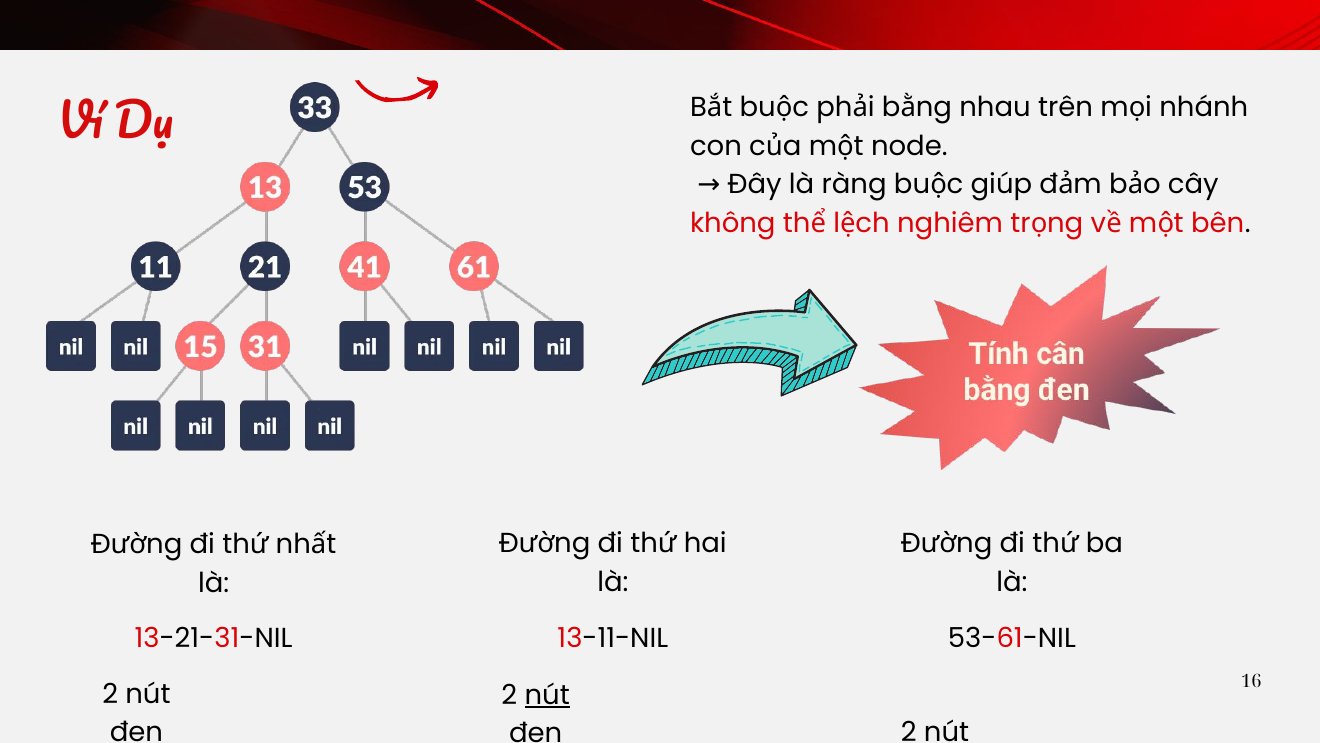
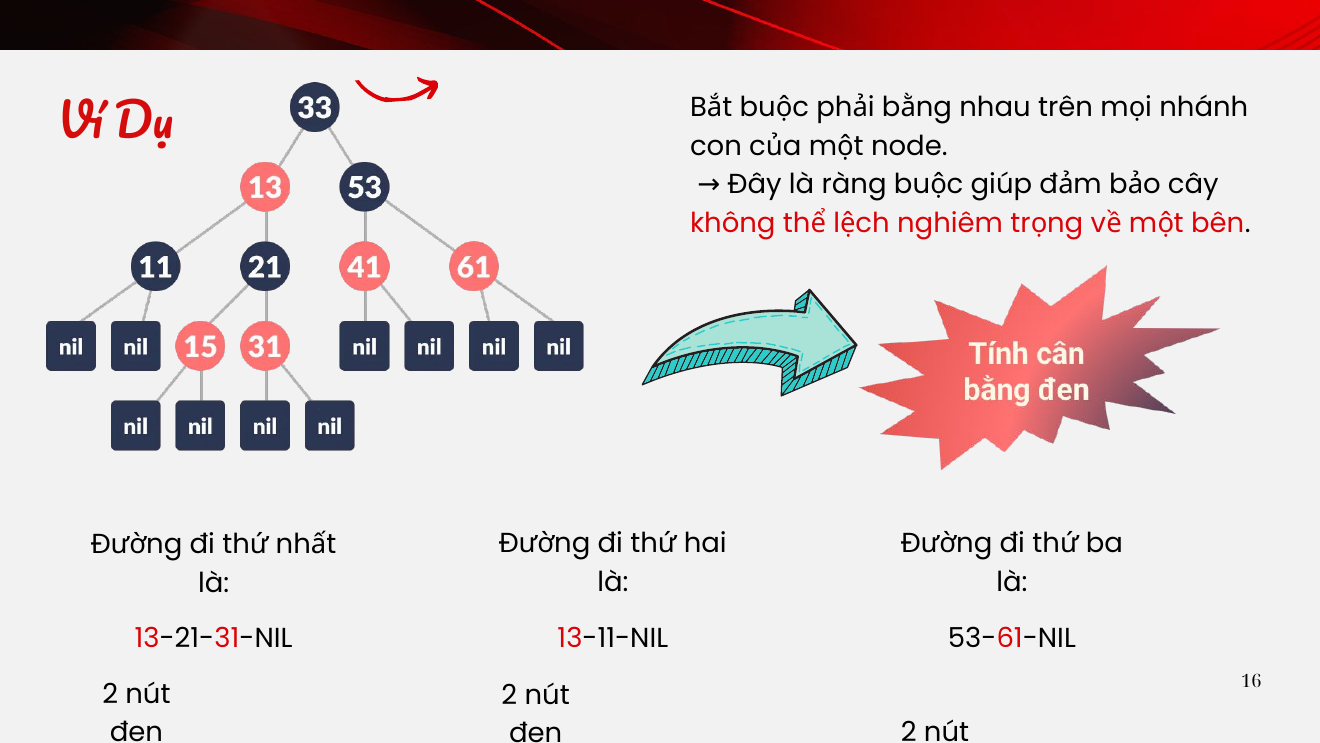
nút at (547, 695) underline: present -> none
